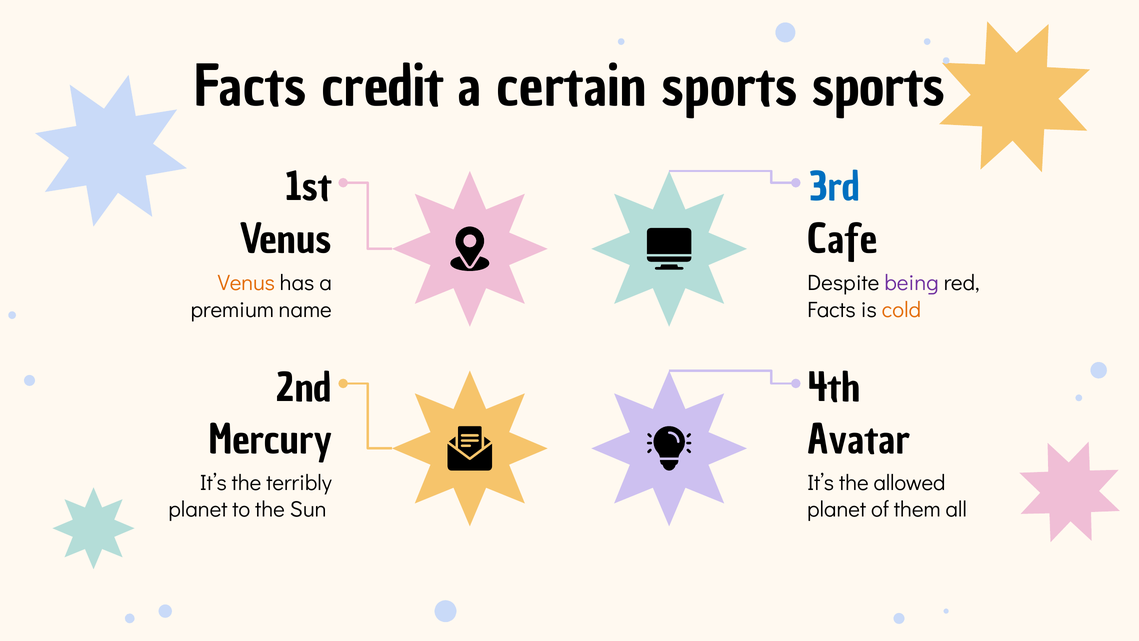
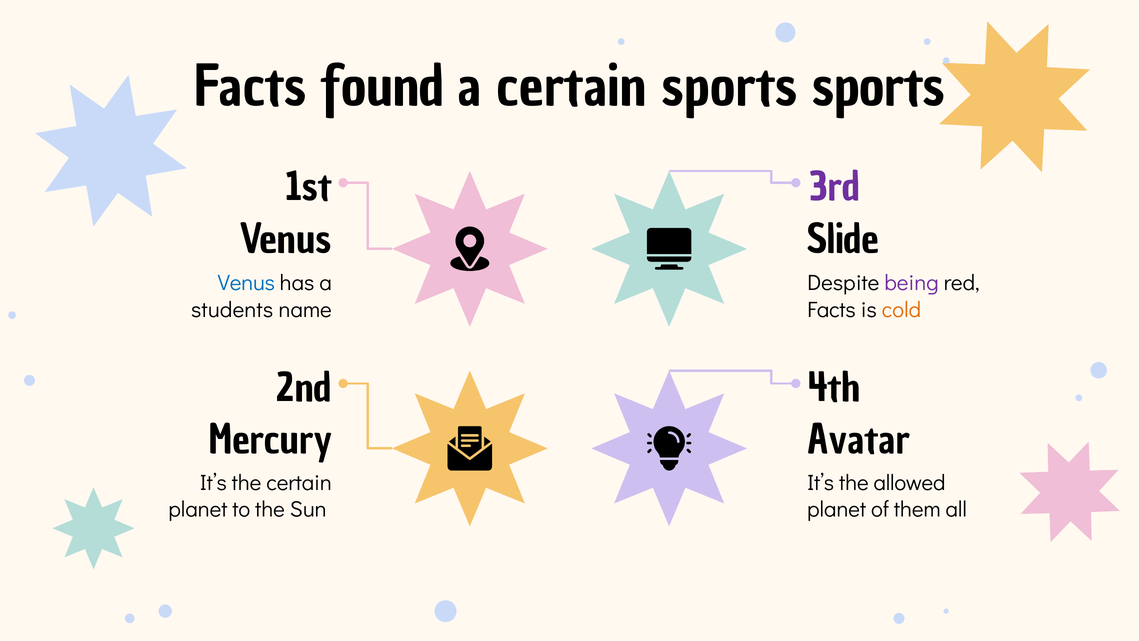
credit: credit -> found
3rd colour: blue -> purple
Cafe: Cafe -> Slide
Venus at (246, 283) colour: orange -> blue
premium: premium -> students
the terribly: terribly -> certain
